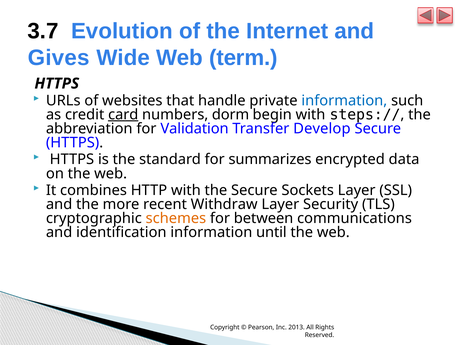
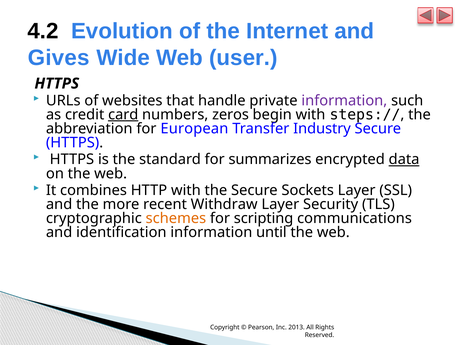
3.7: 3.7 -> 4.2
term: term -> user
information at (344, 101) colour: blue -> purple
dorm: dorm -> zeros
Validation: Validation -> European
Develop: Develop -> Industry
data underline: none -> present
between: between -> scripting
